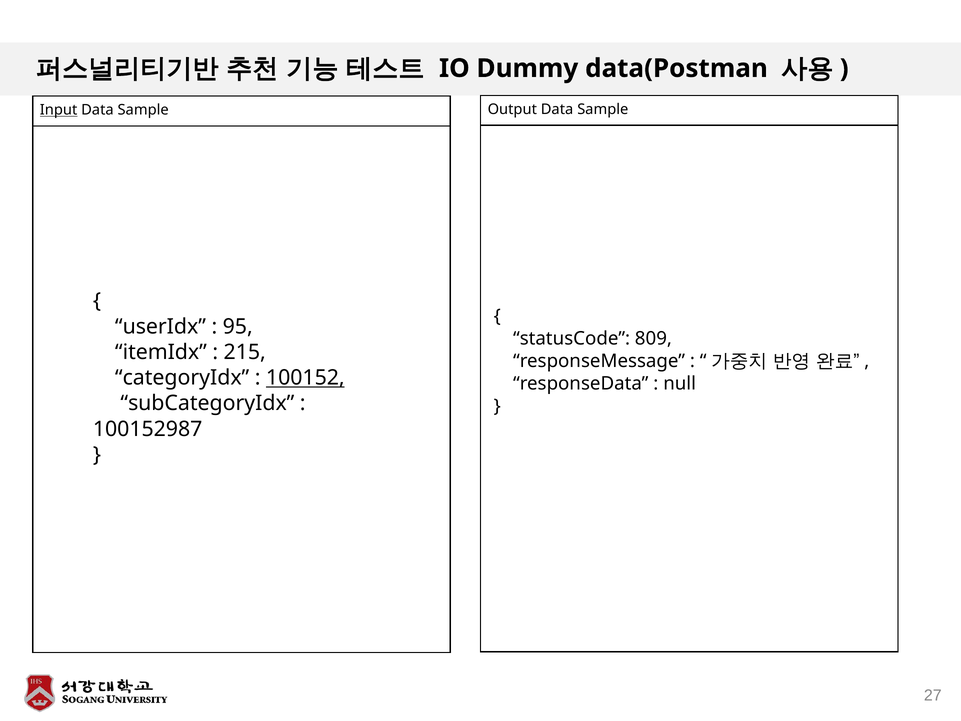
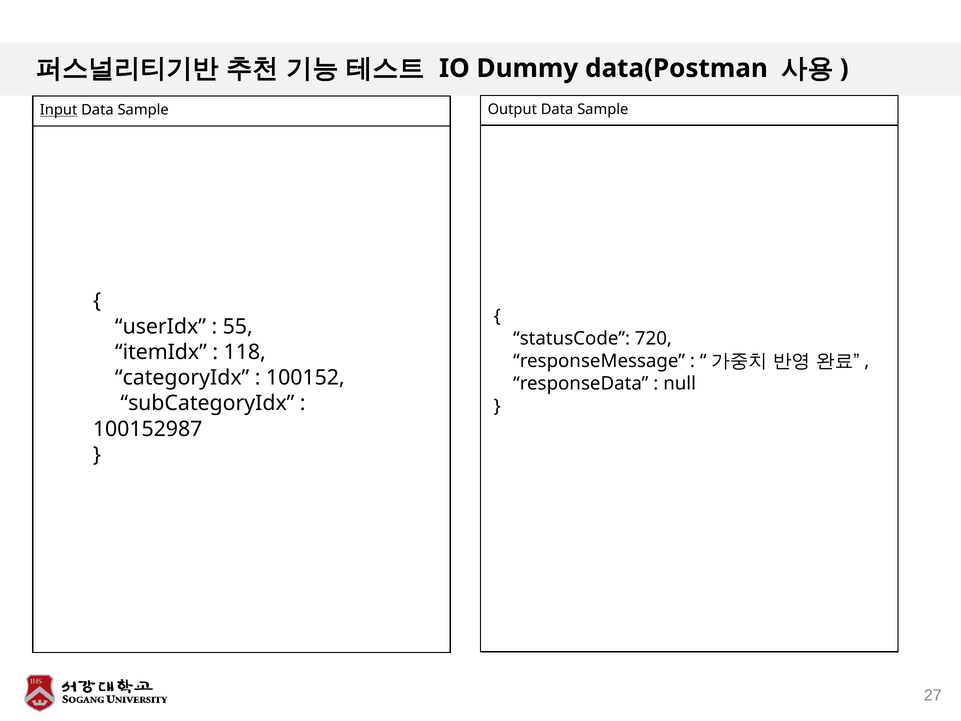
95: 95 -> 55
809: 809 -> 720
215: 215 -> 118
100152 underline: present -> none
